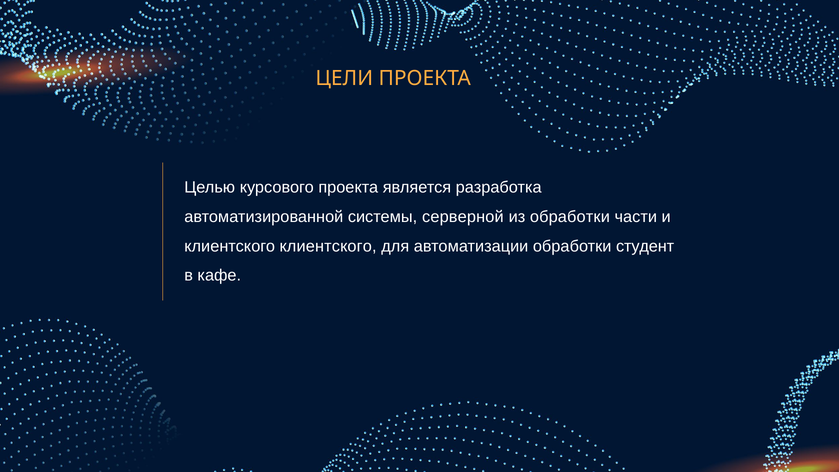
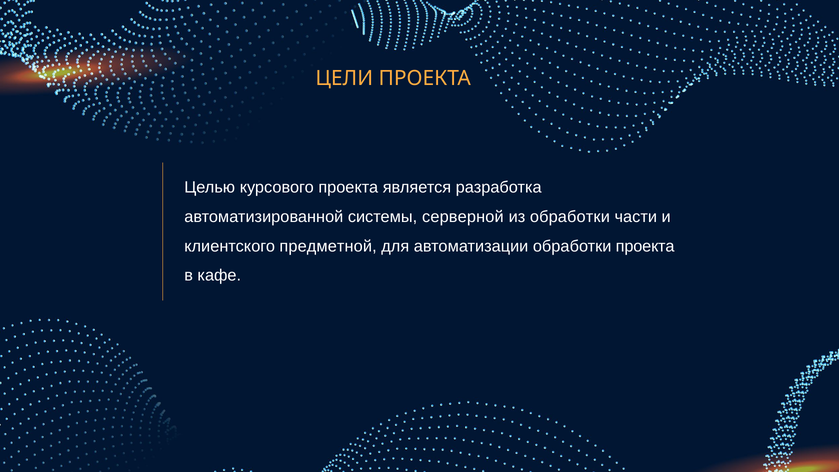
клиентского клиентского: клиентского -> предметной
обработки студент: студент -> проекта
